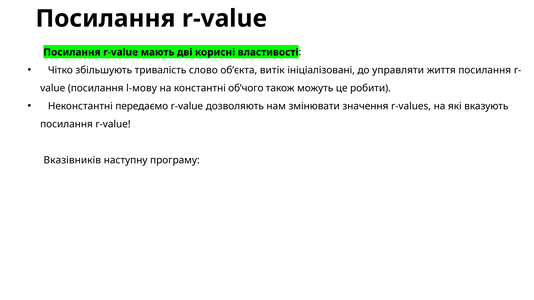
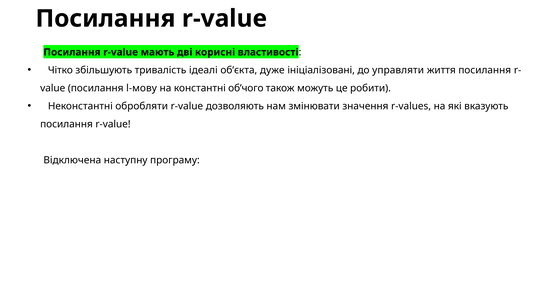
слово: слово -> ідеалі
витік: витік -> дуже
передаємо: передаємо -> обробляти
Вказівників: Вказівників -> Відключена
